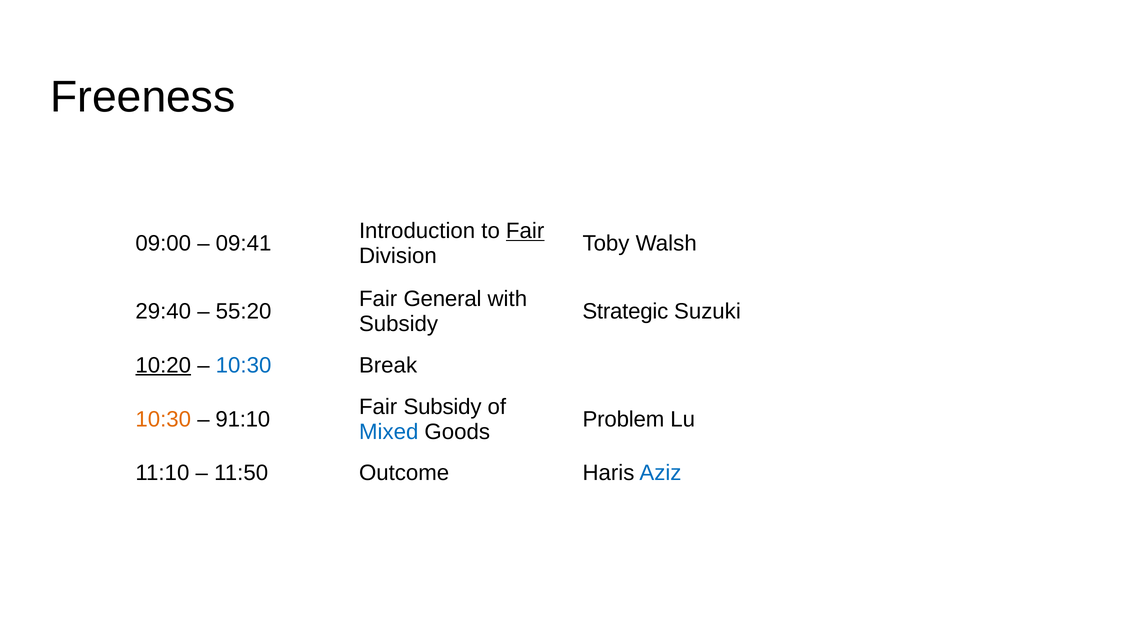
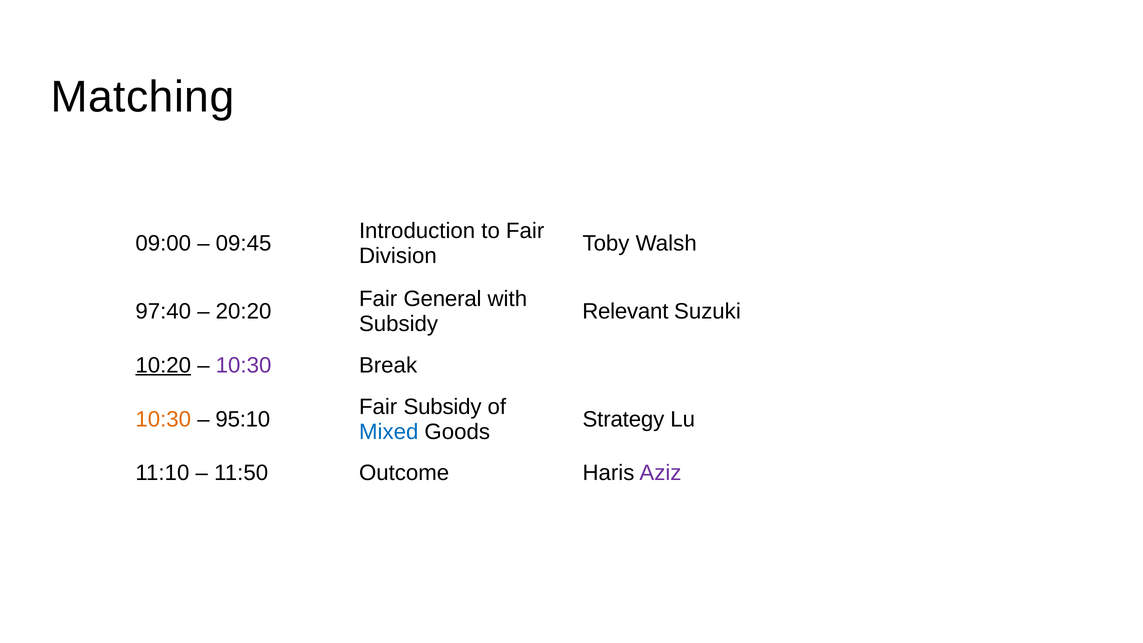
Freeness: Freeness -> Matching
Fair at (525, 231) underline: present -> none
09:41: 09:41 -> 09:45
29:40: 29:40 -> 97:40
55:20: 55:20 -> 20:20
Strategic: Strategic -> Relevant
10:30 at (244, 365) colour: blue -> purple
91:10: 91:10 -> 95:10
Problem: Problem -> Strategy
Aziz colour: blue -> purple
